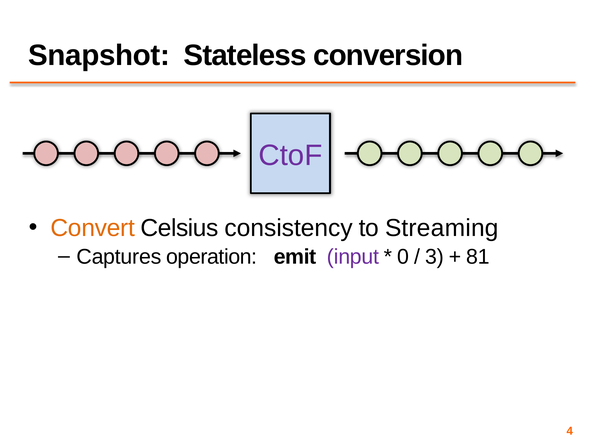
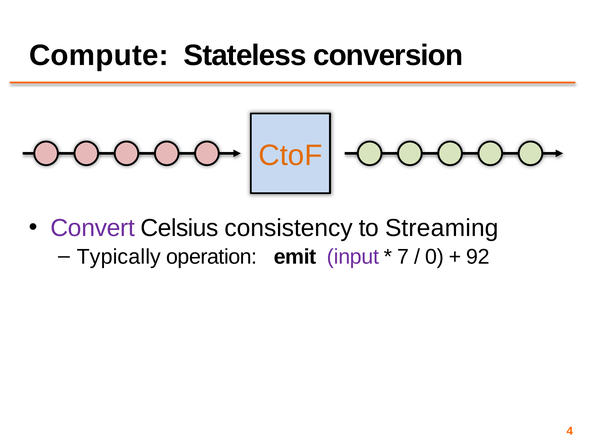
Snapshot: Snapshot -> Compute
CtoF colour: purple -> orange
Convert colour: orange -> purple
Captures: Captures -> Typically
0: 0 -> 7
3: 3 -> 0
81: 81 -> 92
